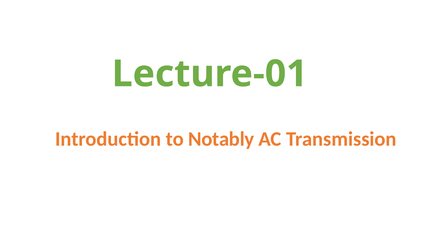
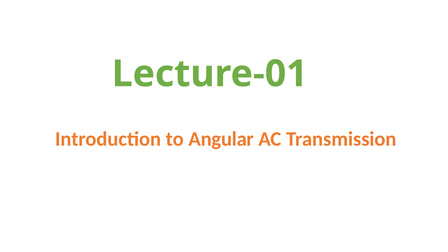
Notably: Notably -> Angular
